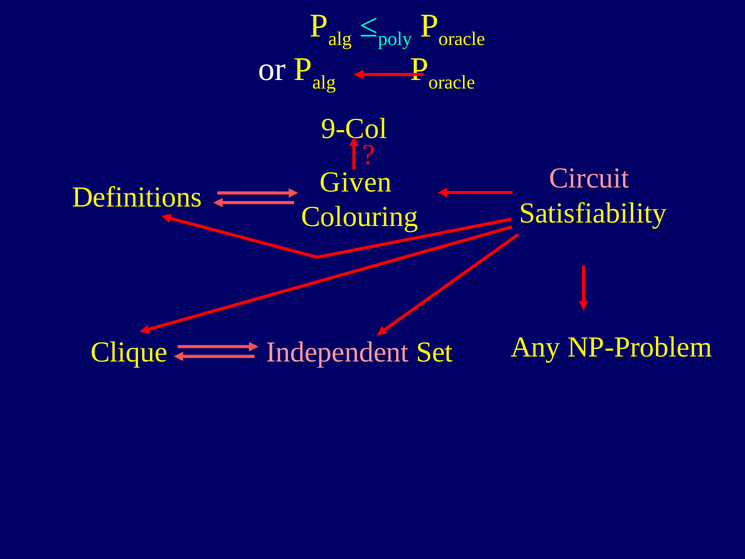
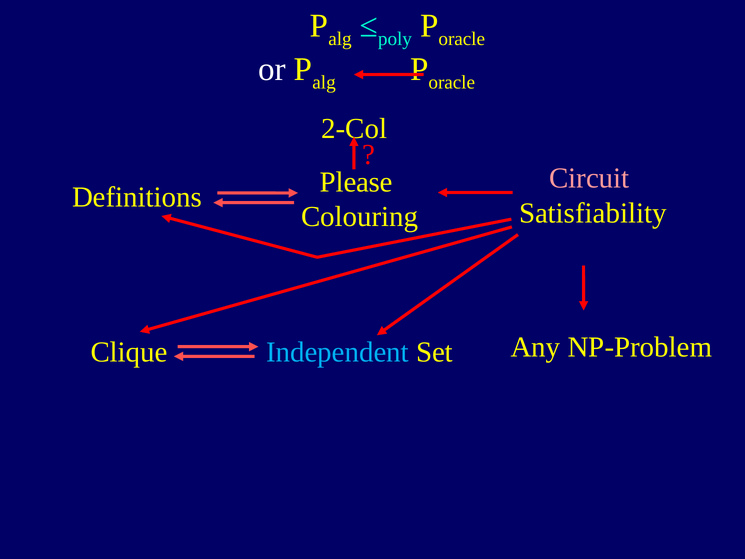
9-Col: 9-Col -> 2-Col
Given: Given -> Please
Independent colour: pink -> light blue
